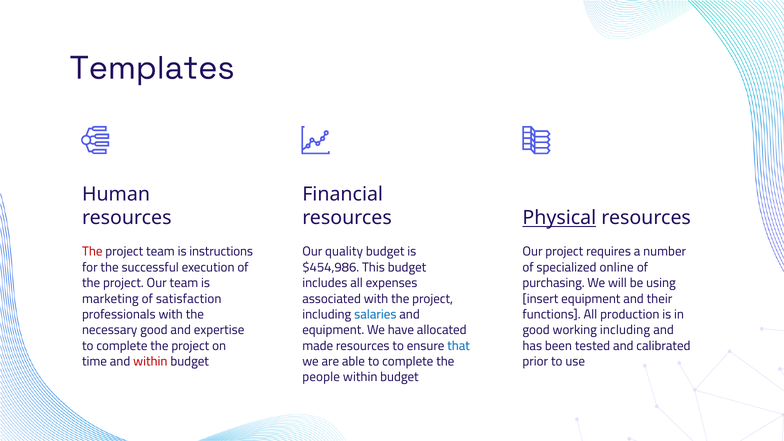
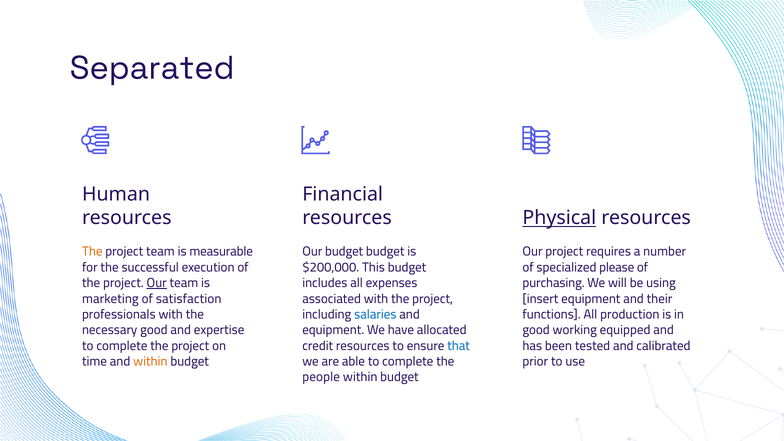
Templates: Templates -> Separated
The at (92, 252) colour: red -> orange
instructions: instructions -> measurable
Our quality: quality -> budget
$454,986: $454,986 -> $200,000
online: online -> please
Our at (157, 283) underline: none -> present
working including: including -> equipped
made: made -> credit
within at (150, 361) colour: red -> orange
